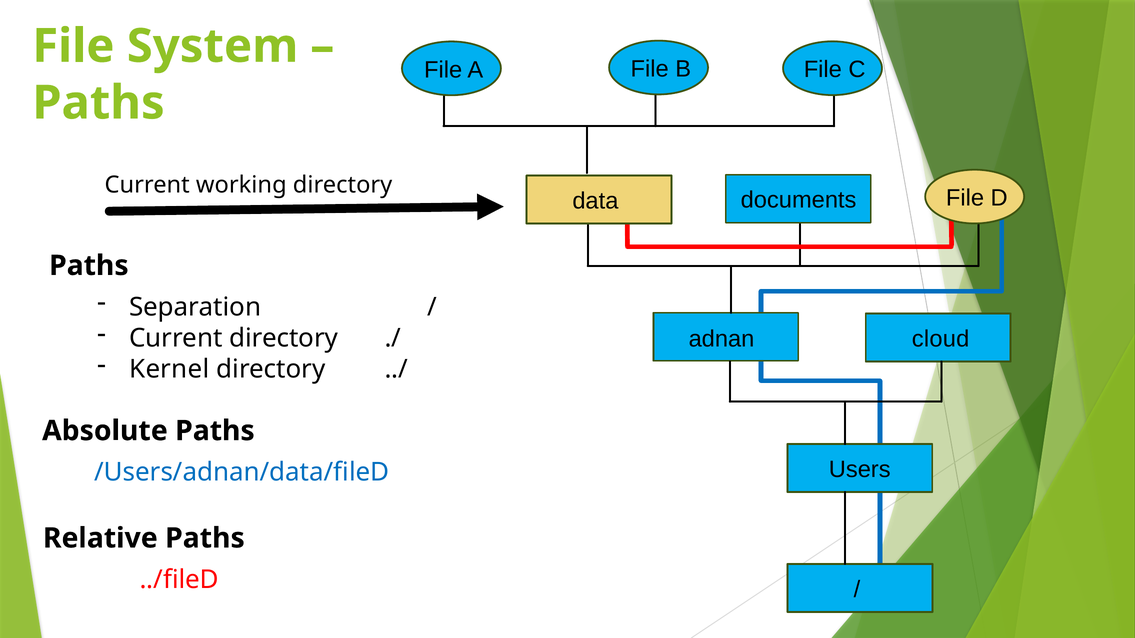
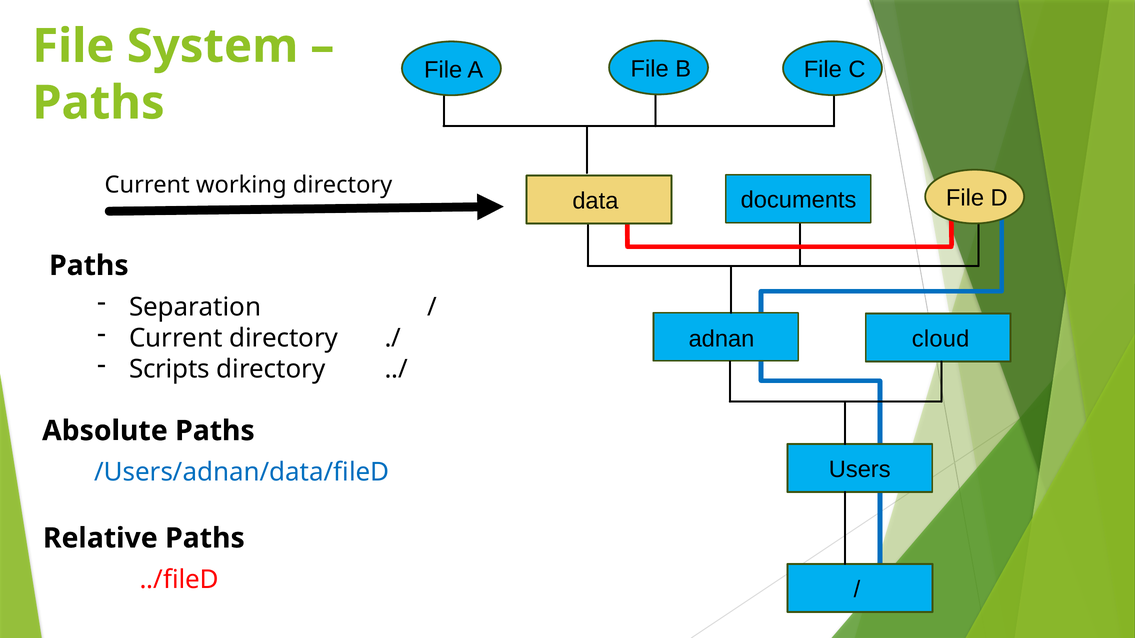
Kernel: Kernel -> Scripts
